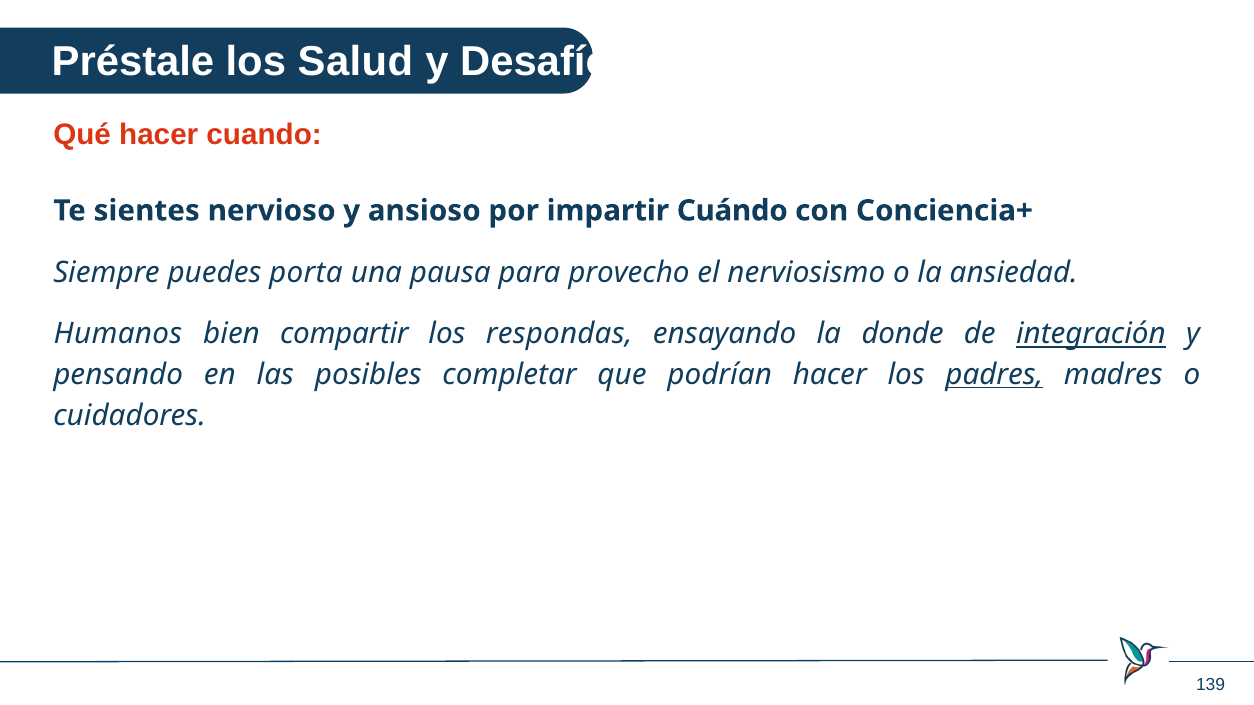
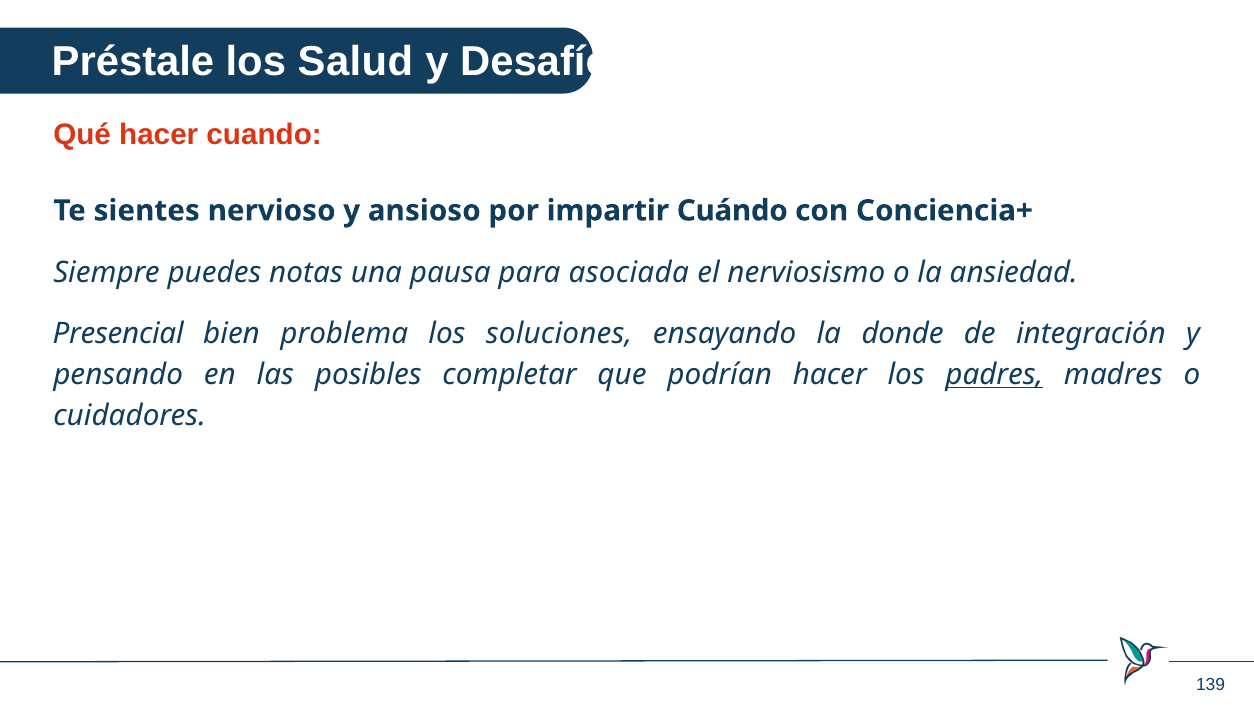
porta: porta -> notas
provecho: provecho -> asociada
Humanos: Humanos -> Presencial
compartir: compartir -> problema
respondas: respondas -> soluciones
integración underline: present -> none
